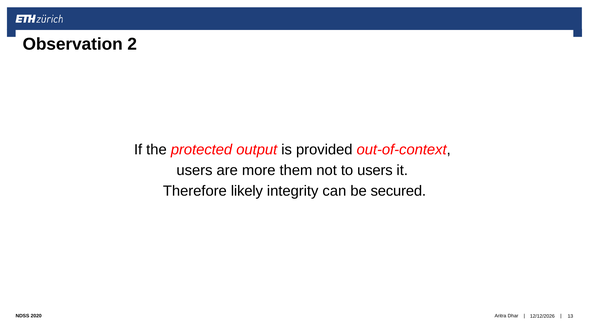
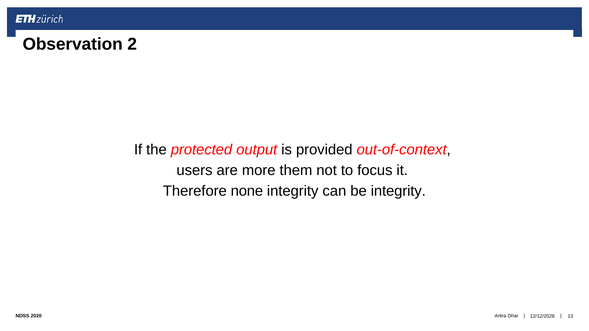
to users: users -> focus
likely: likely -> none
be secured: secured -> integrity
